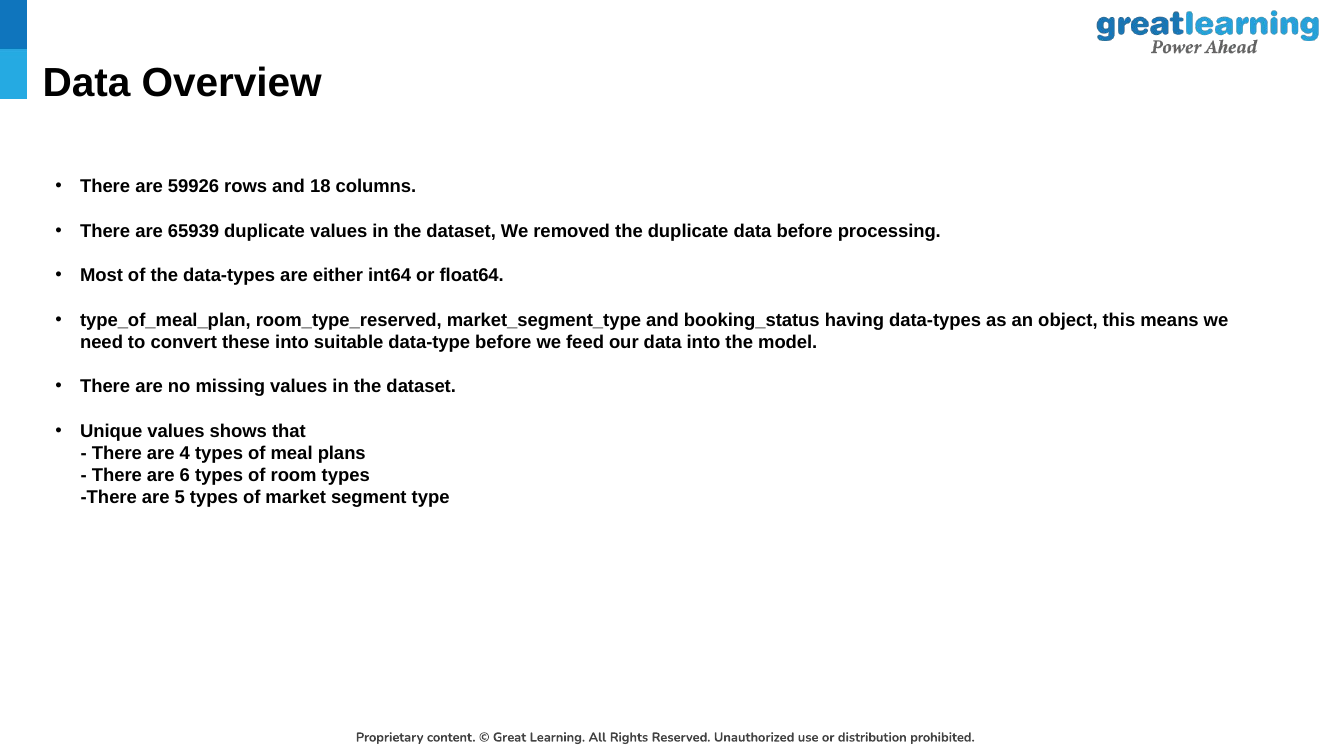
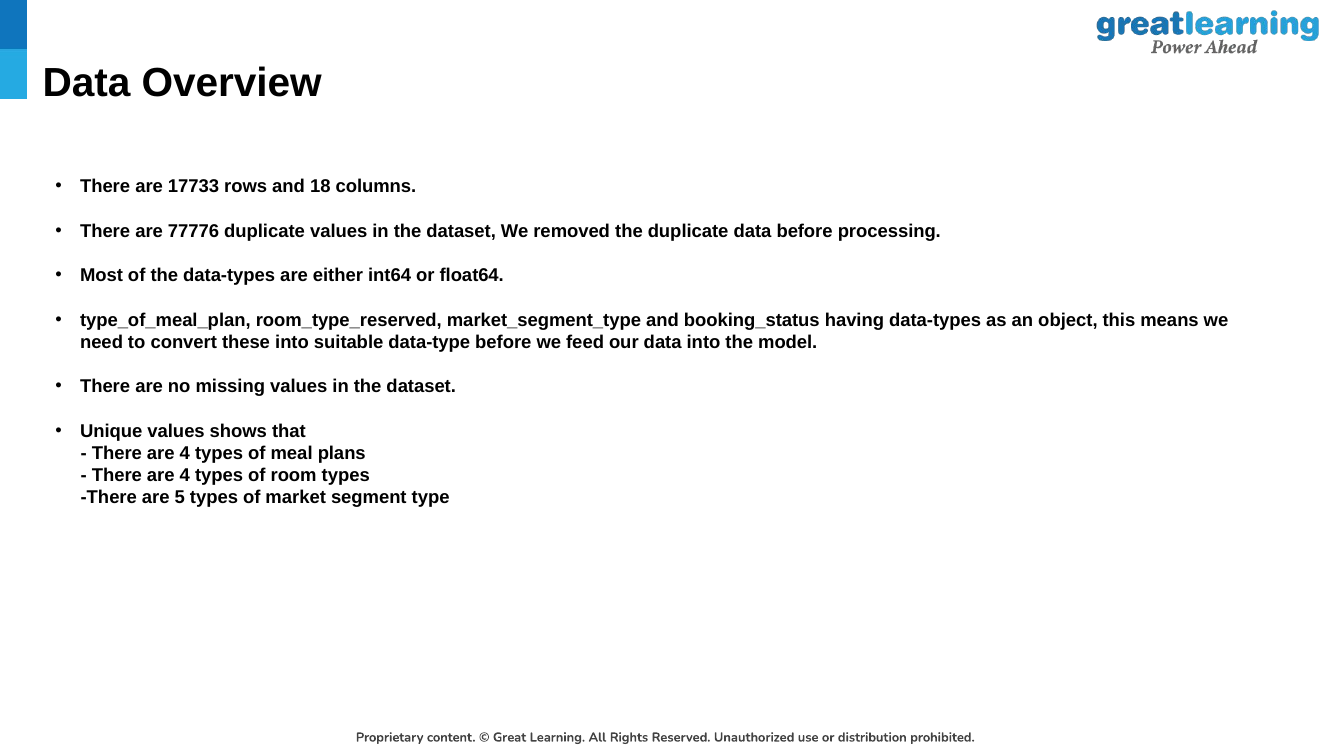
59926: 59926 -> 17733
65939: 65939 -> 77776
6 at (185, 475): 6 -> 4
